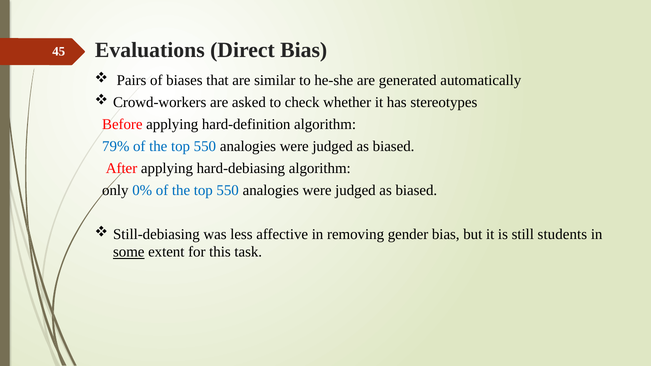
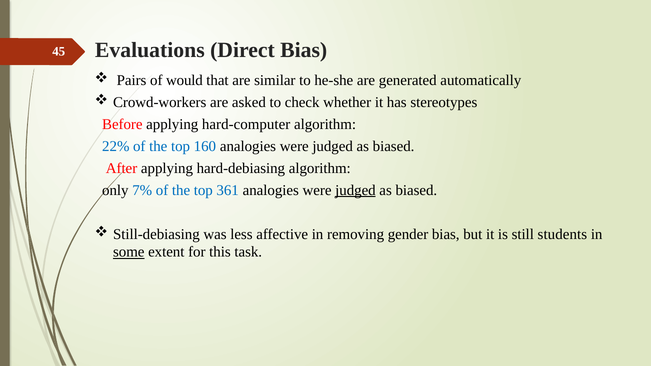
biases: biases -> would
hard-definition: hard-definition -> hard-computer
79%: 79% -> 22%
550 at (205, 146): 550 -> 160
0%: 0% -> 7%
550 at (228, 190): 550 -> 361
judged at (355, 190) underline: none -> present
